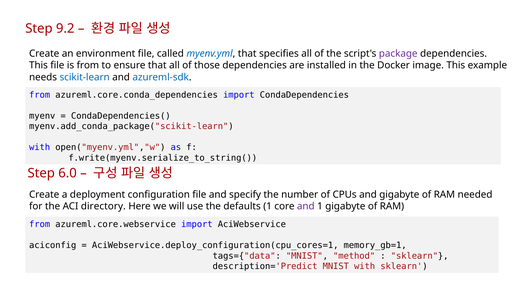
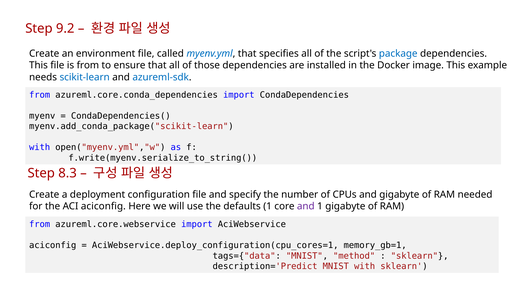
package colour: purple -> blue
6.0: 6.0 -> 8.3
ACI directory: directory -> aciconfig
